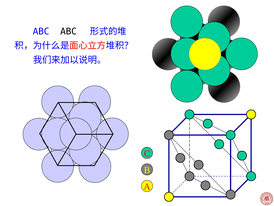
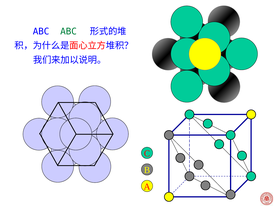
ABC at (69, 31) colour: black -> green
